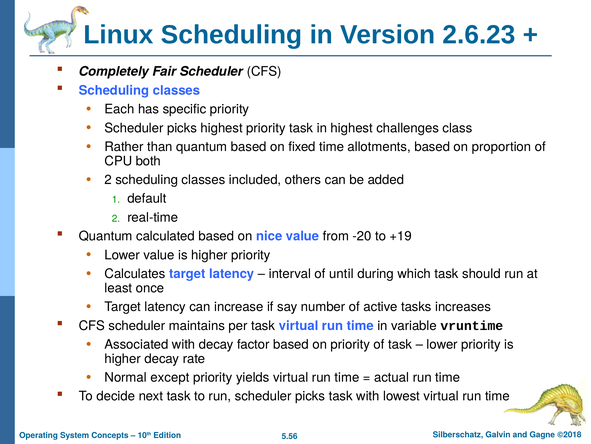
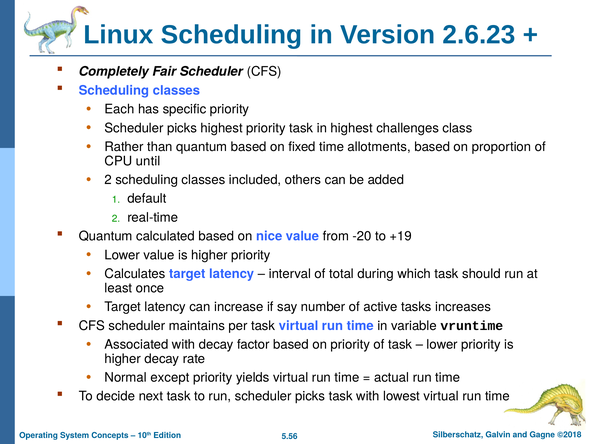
both: both -> until
until: until -> total
